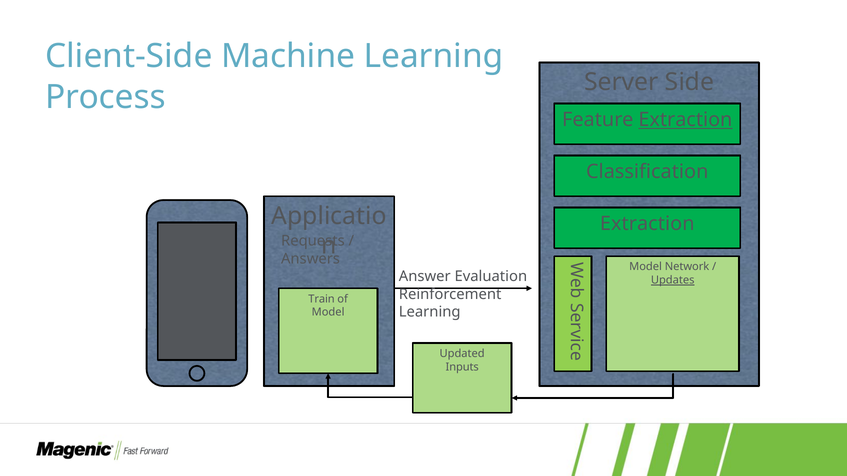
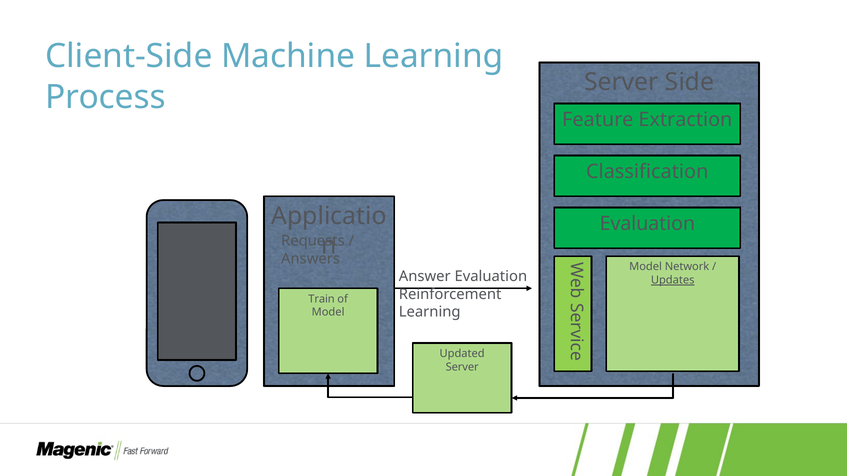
Extraction at (685, 120) underline: present -> none
Extraction at (647, 224): Extraction -> Evaluation
Inputs at (462, 367): Inputs -> Server
